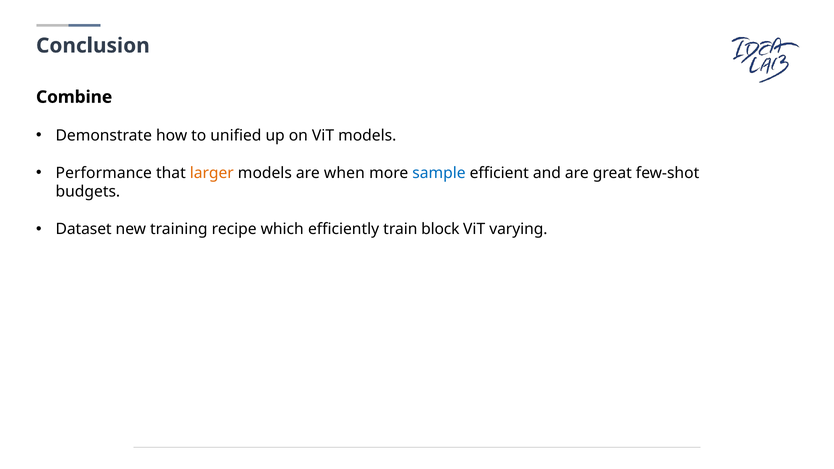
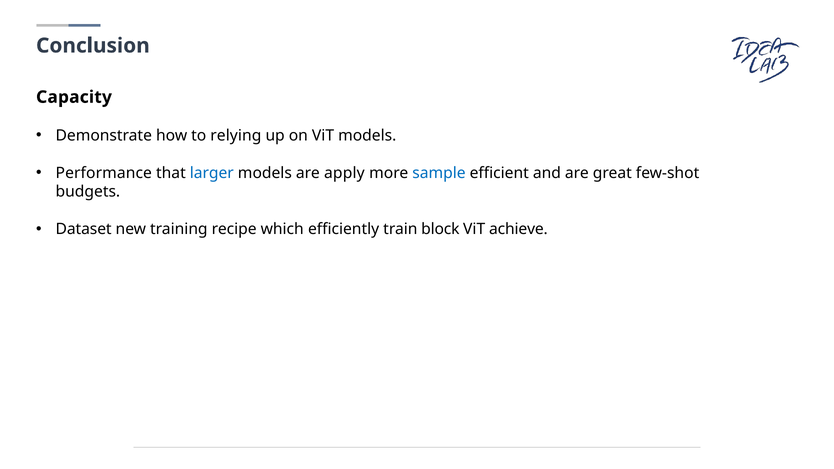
Combine: Combine -> Capacity
unified: unified -> relying
larger colour: orange -> blue
when: when -> apply
varying: varying -> achieve
